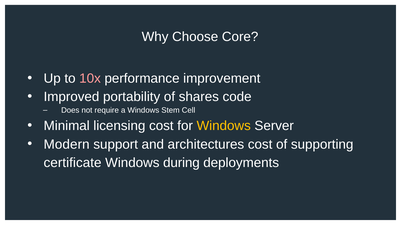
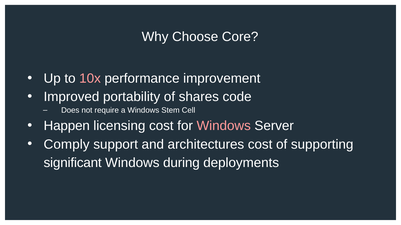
Minimal: Minimal -> Happen
Windows at (224, 126) colour: yellow -> pink
Modern: Modern -> Comply
certificate: certificate -> significant
